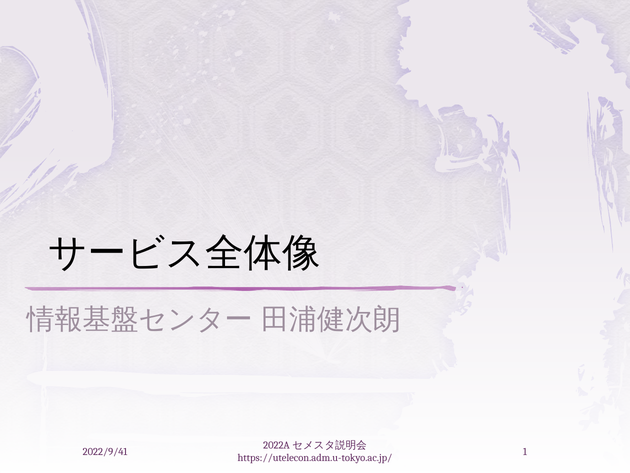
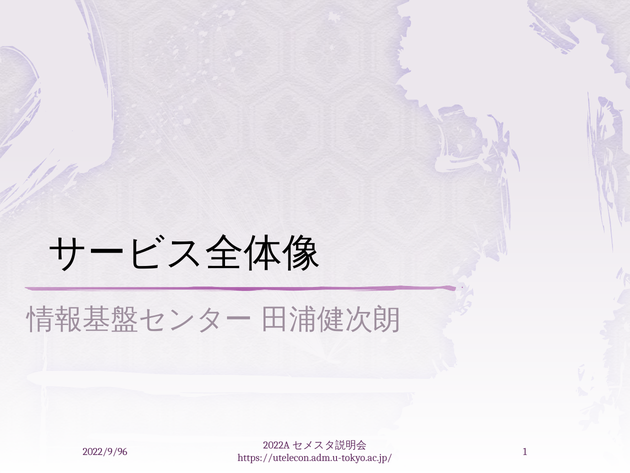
2022/9/41: 2022/9/41 -> 2022/9/96
